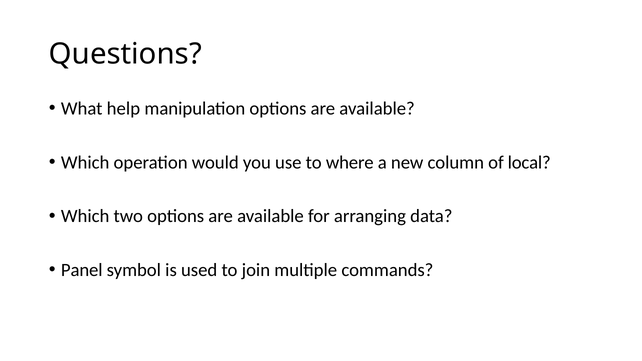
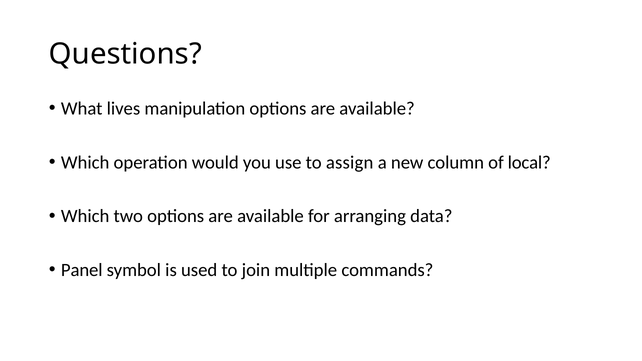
help: help -> lives
where: where -> assign
